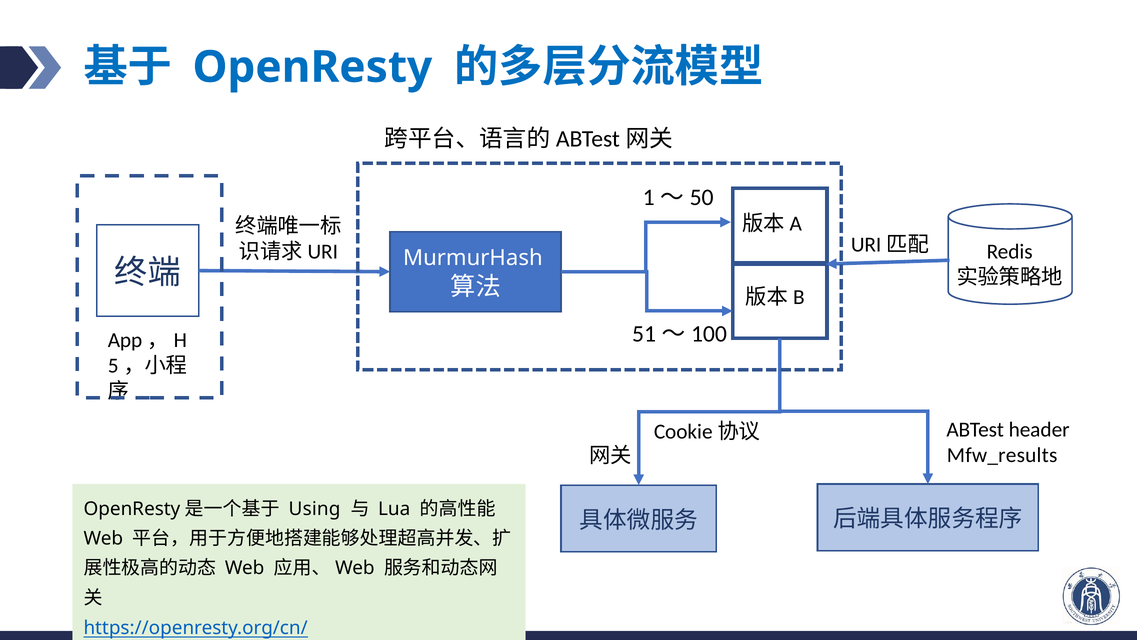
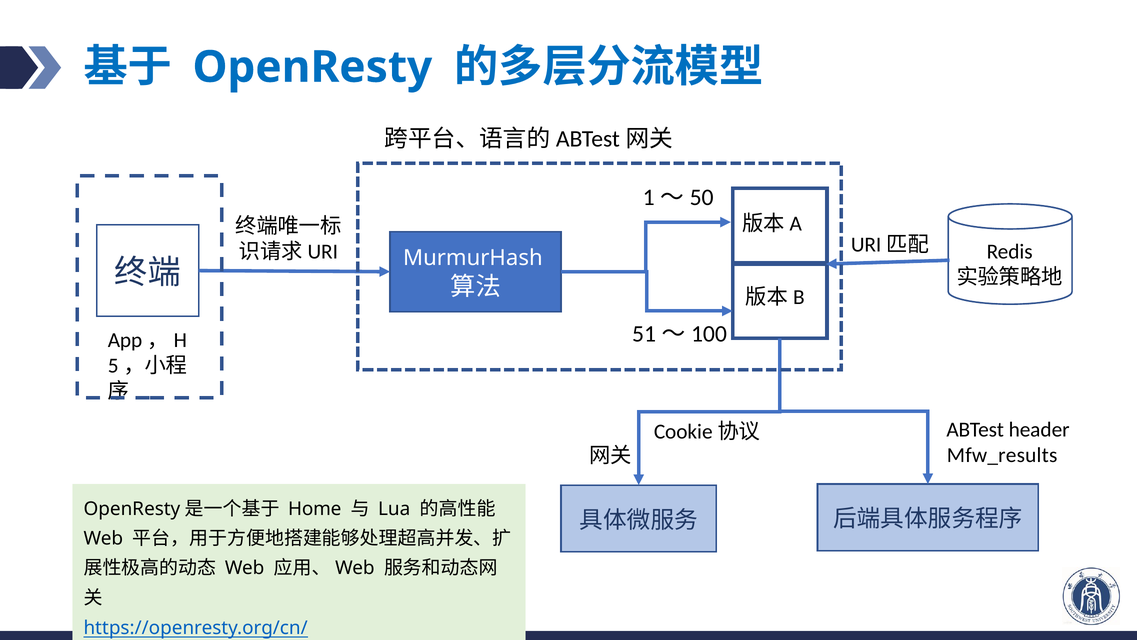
Using: Using -> Home
